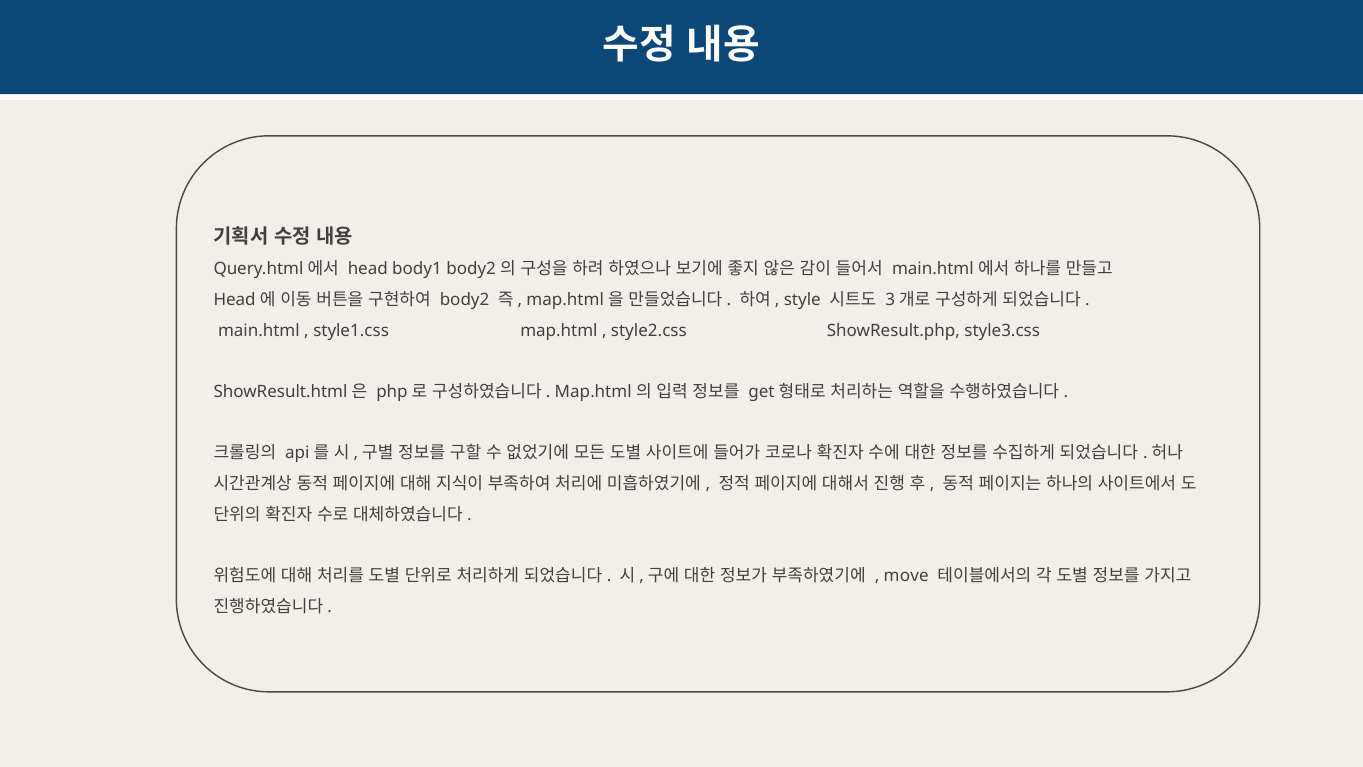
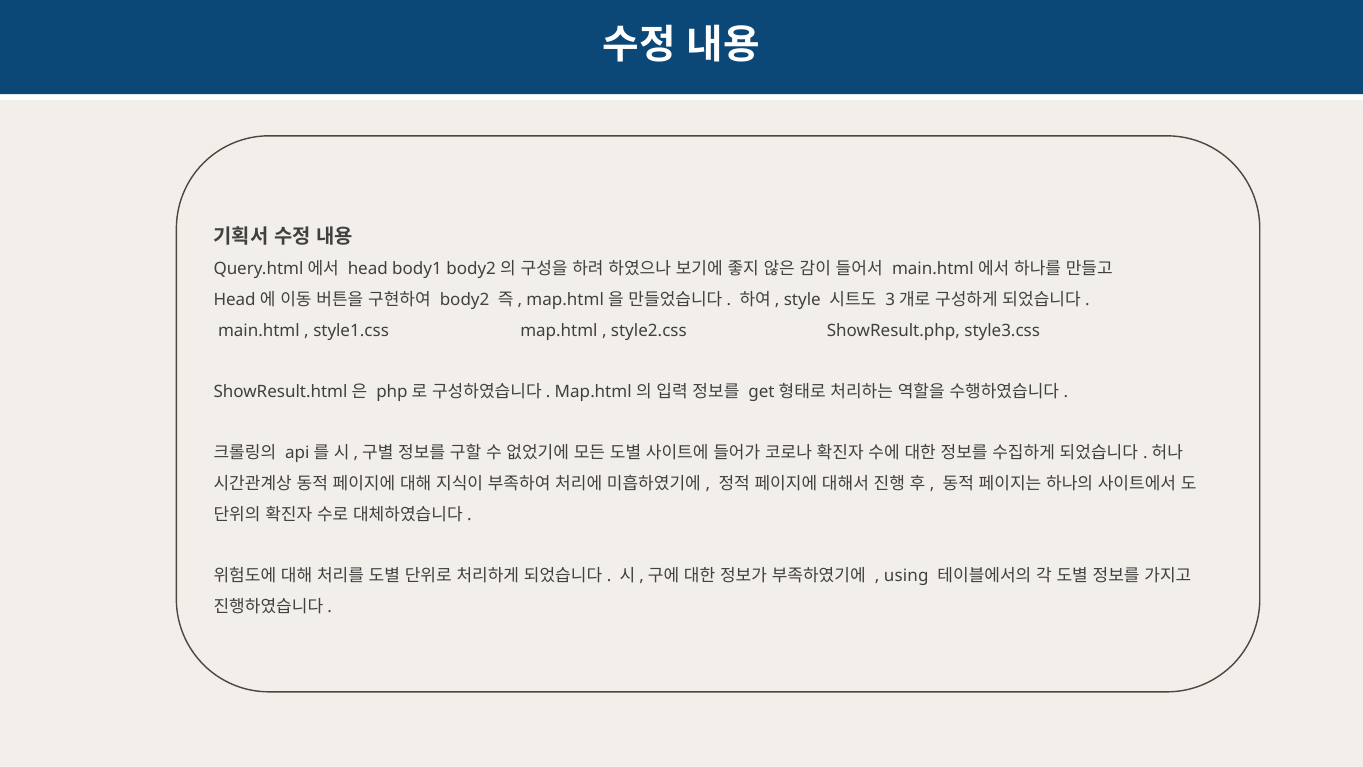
move: move -> using
